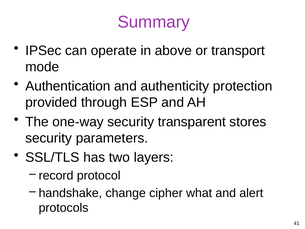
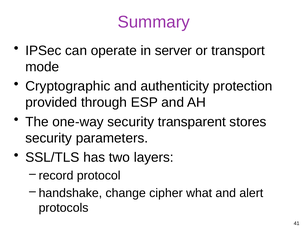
above: above -> server
Authentication: Authentication -> Cryptographic
